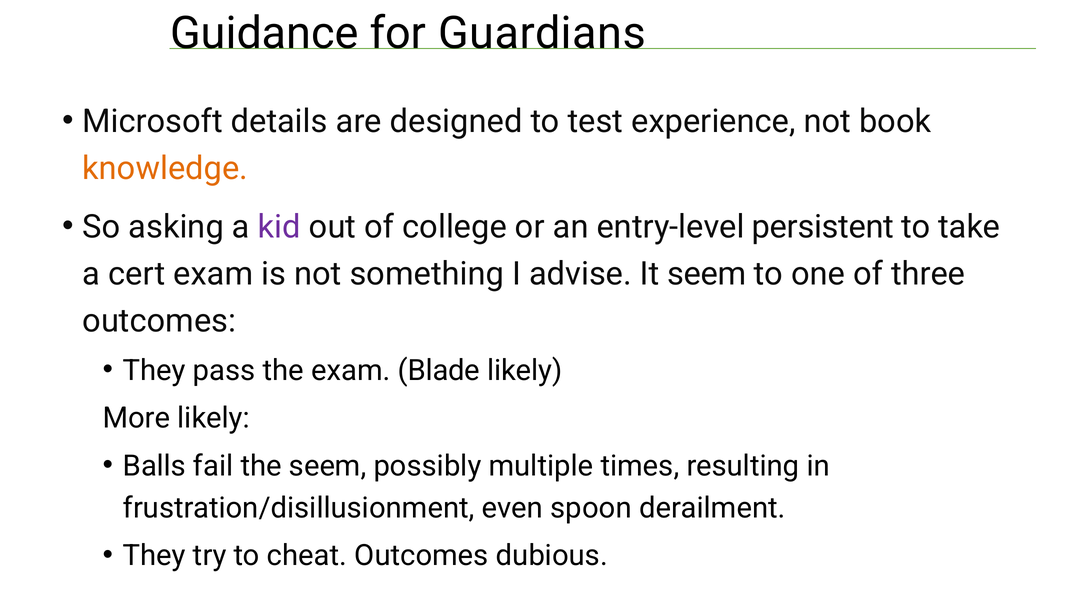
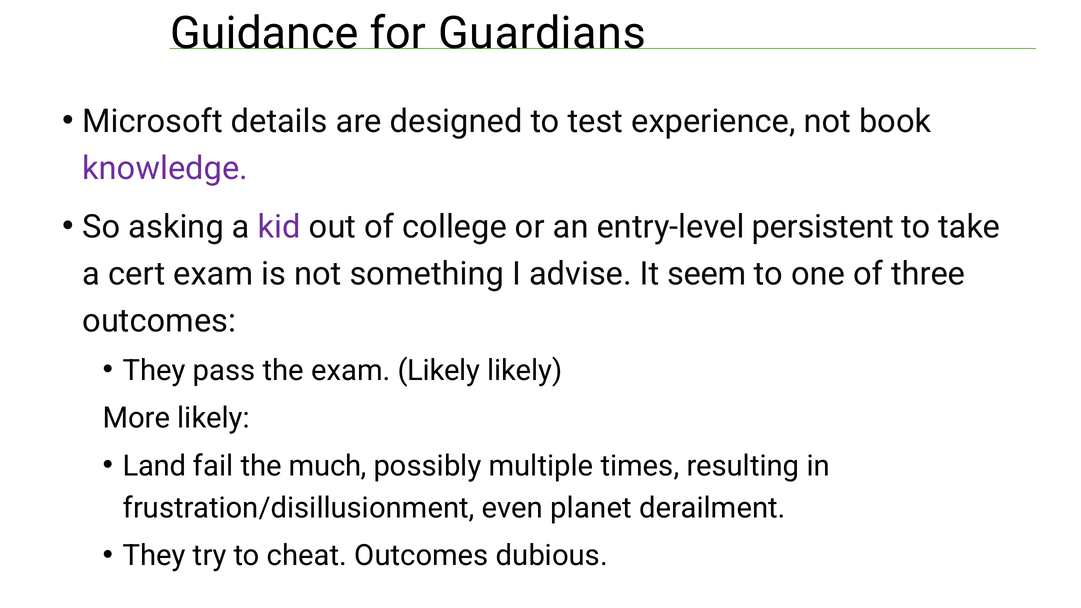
knowledge colour: orange -> purple
exam Blade: Blade -> Likely
Balls: Balls -> Land
the seem: seem -> much
spoon: spoon -> planet
